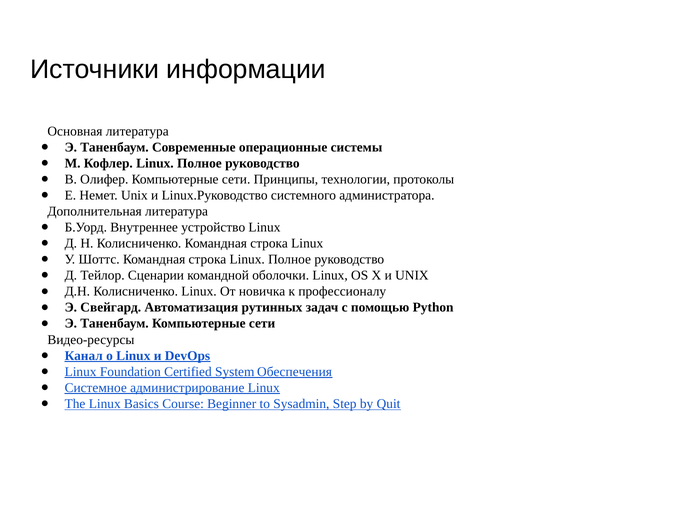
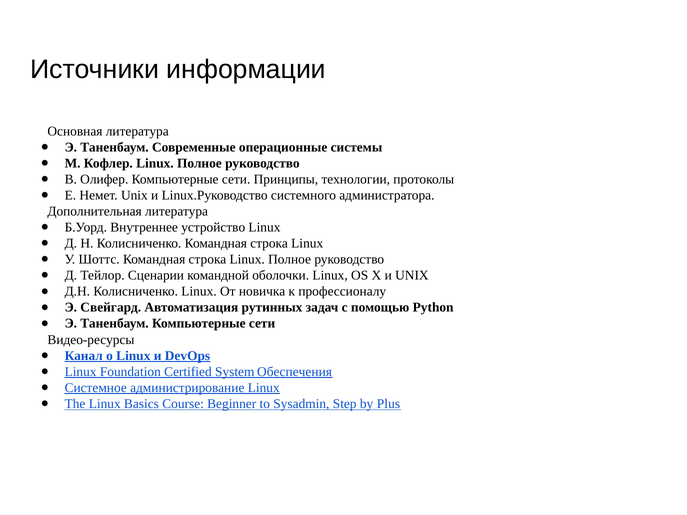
Quit: Quit -> Plus
